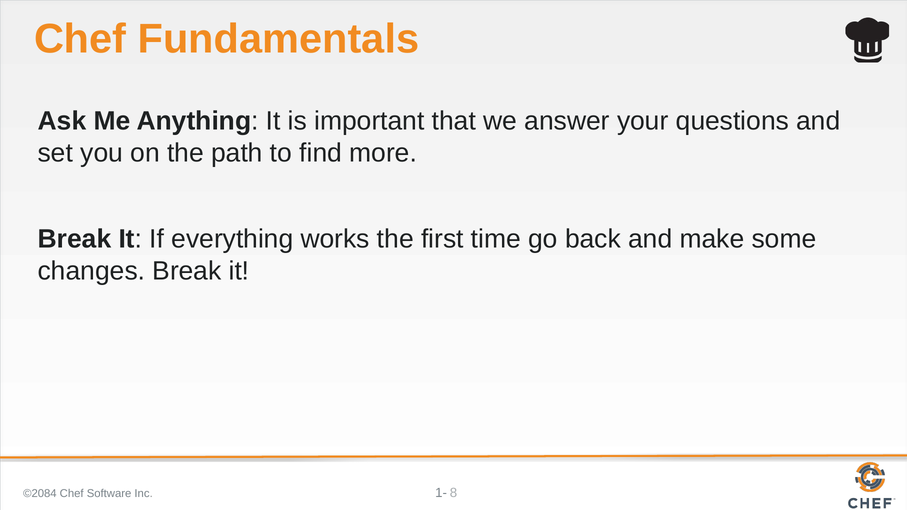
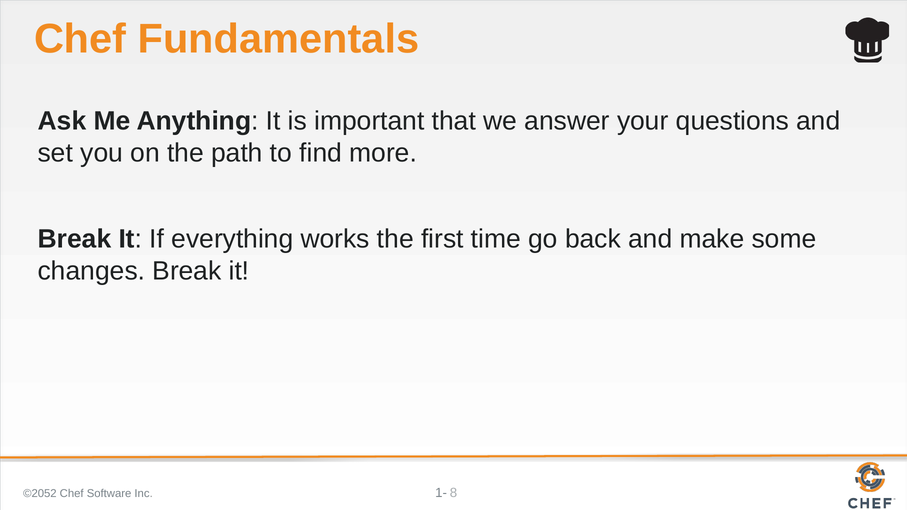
©2084: ©2084 -> ©2052
